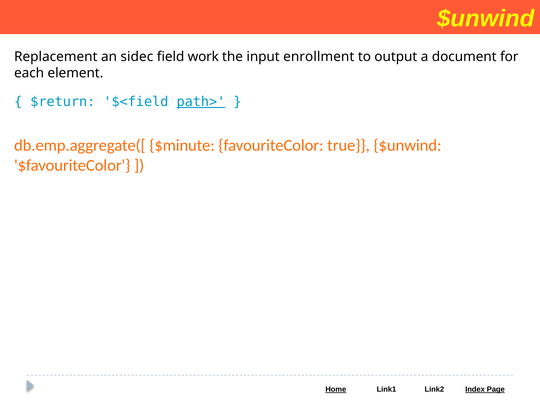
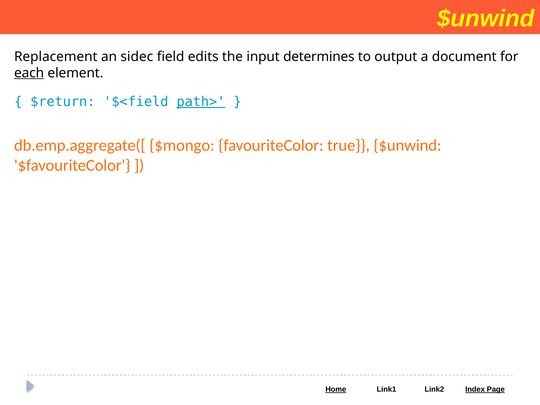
work: work -> edits
enrollment: enrollment -> determines
each underline: none -> present
$minute: $minute -> $mongo
